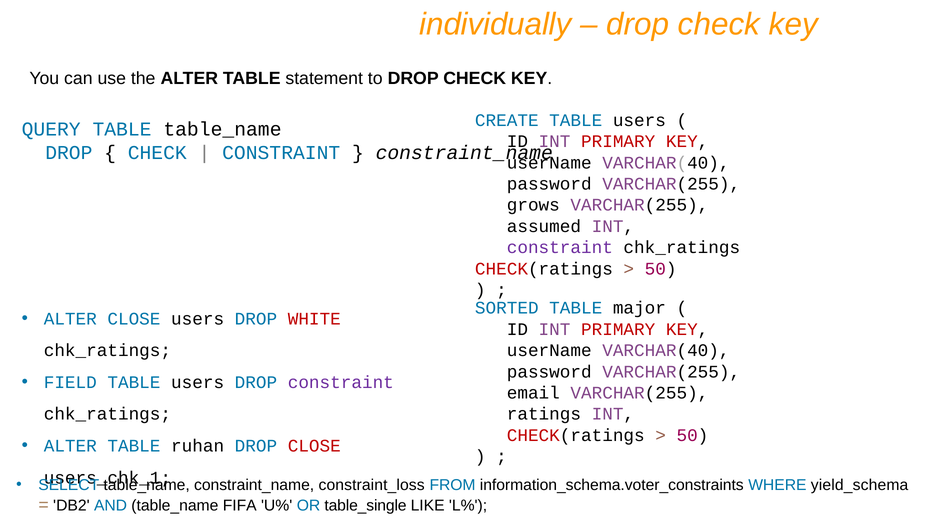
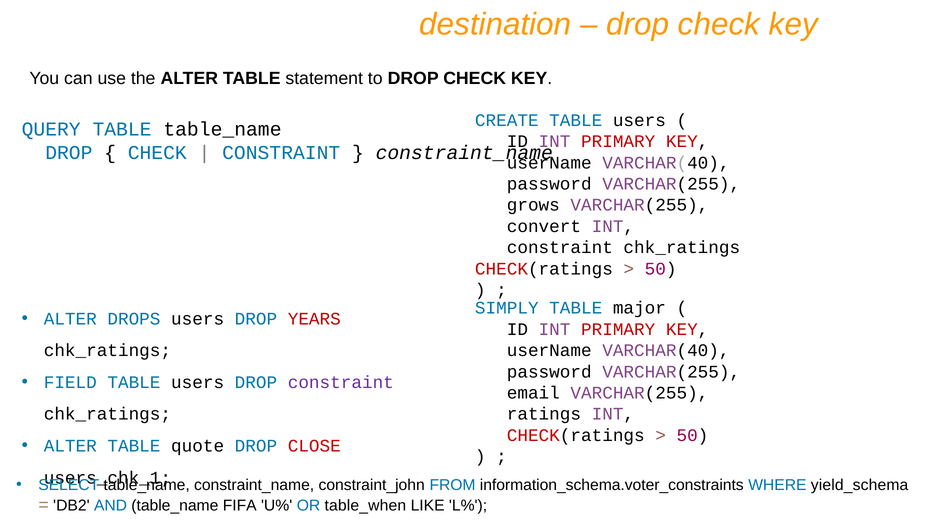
individually: individually -> destination
assumed: assumed -> convert
constraint at (560, 248) colour: purple -> black
SORTED: SORTED -> SIMPLY
ALTER CLOSE: CLOSE -> DROPS
WHITE: WHITE -> YEARS
ruhan: ruhan -> quote
constraint_loss: constraint_loss -> constraint_john
table_single: table_single -> table_when
